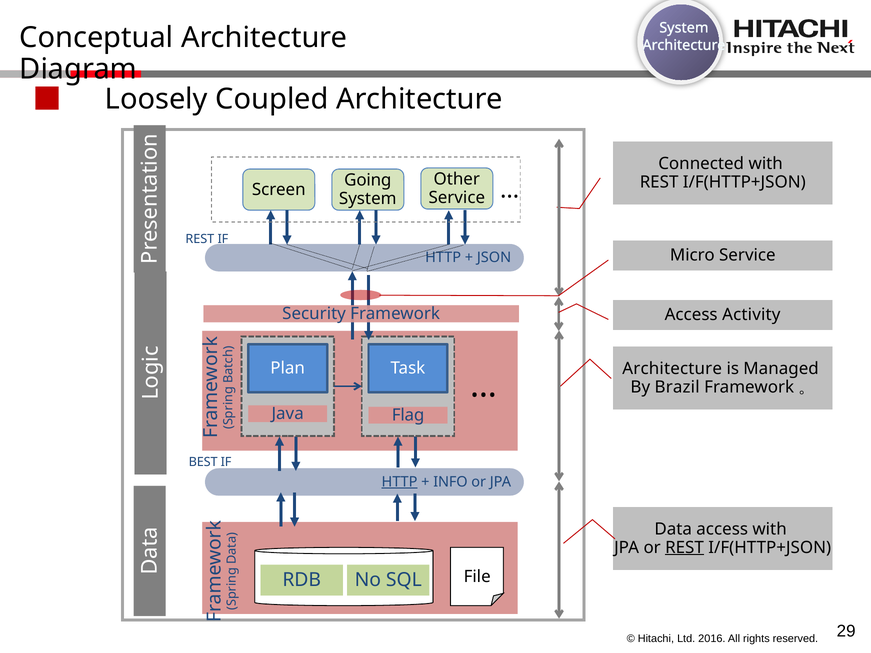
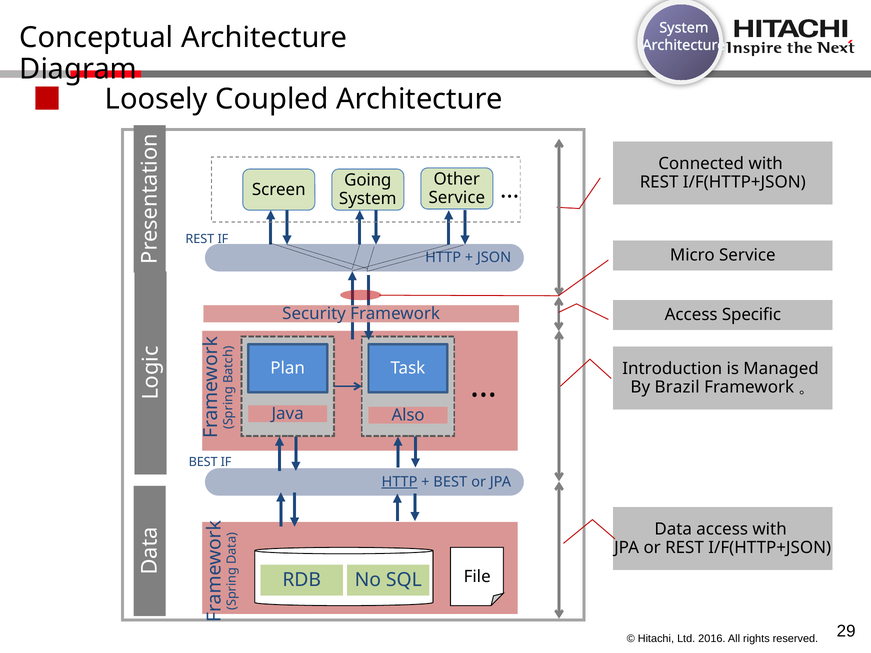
Activity: Activity -> Specific
Architecture at (672, 369): Architecture -> Introduction
Flag: Flag -> Also
INFO at (450, 482): INFO -> BEST
REST at (684, 548) underline: present -> none
